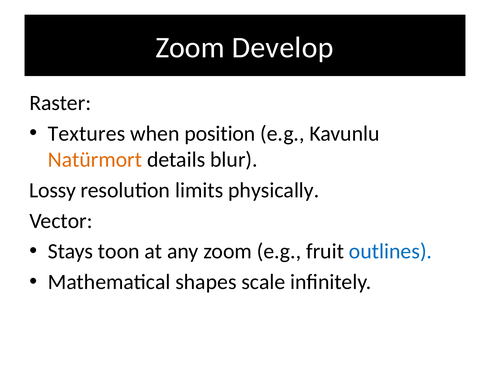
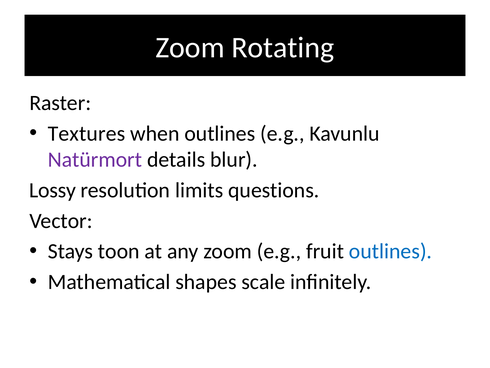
Develop: Develop -> Rotating
when position: position -> outlines
Natürmort colour: orange -> purple
physically: physically -> questions
